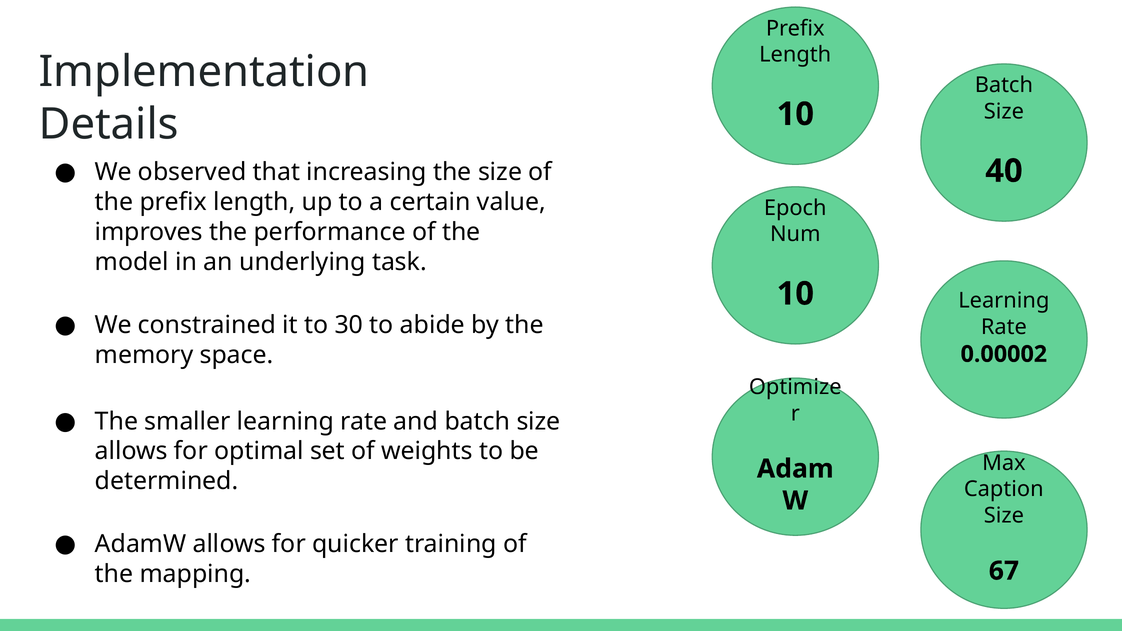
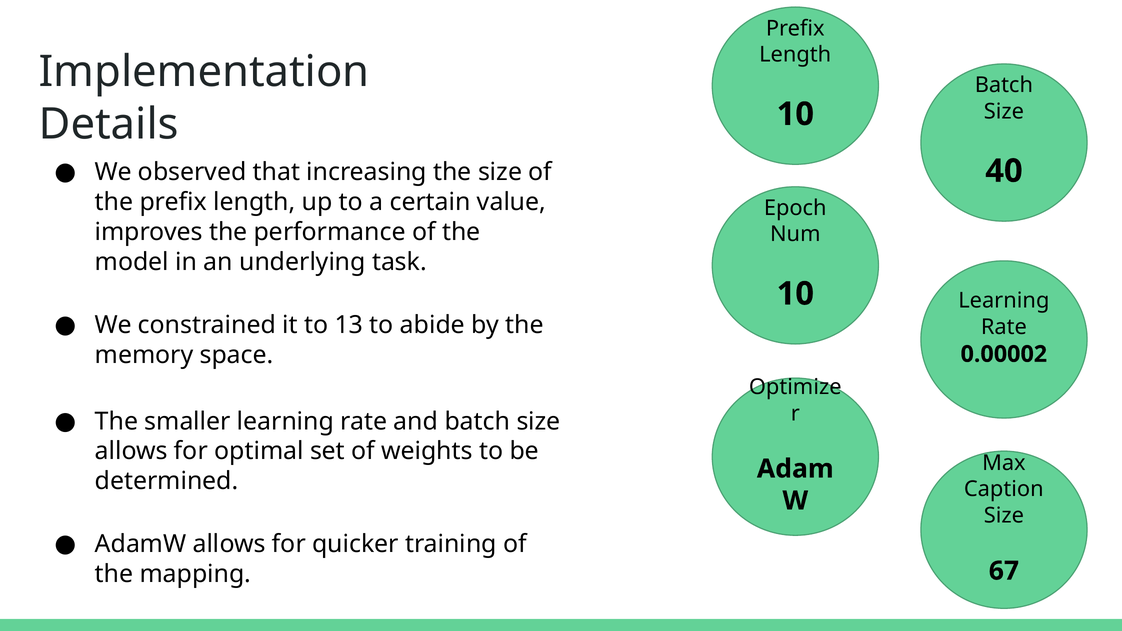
30: 30 -> 13
